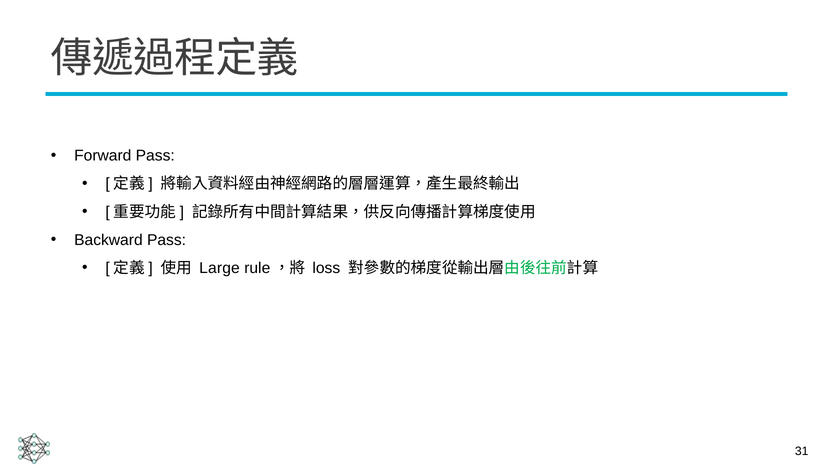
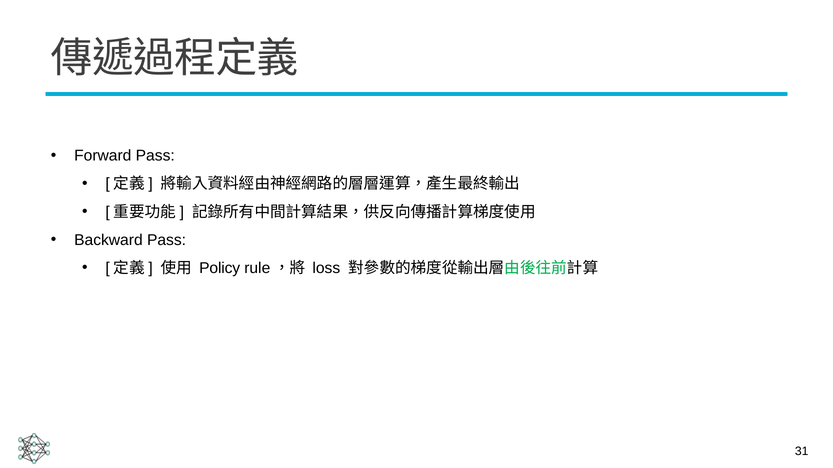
Large: Large -> Policy
